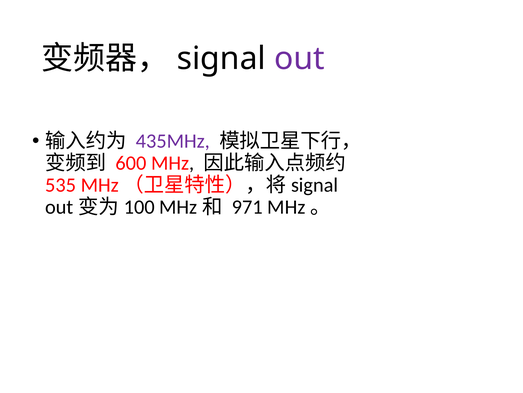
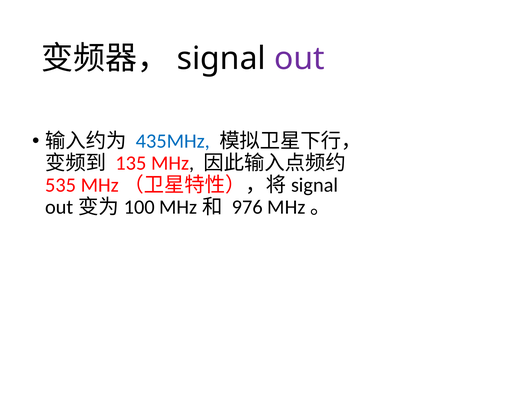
435MHz colour: purple -> blue
600: 600 -> 135
971: 971 -> 976
